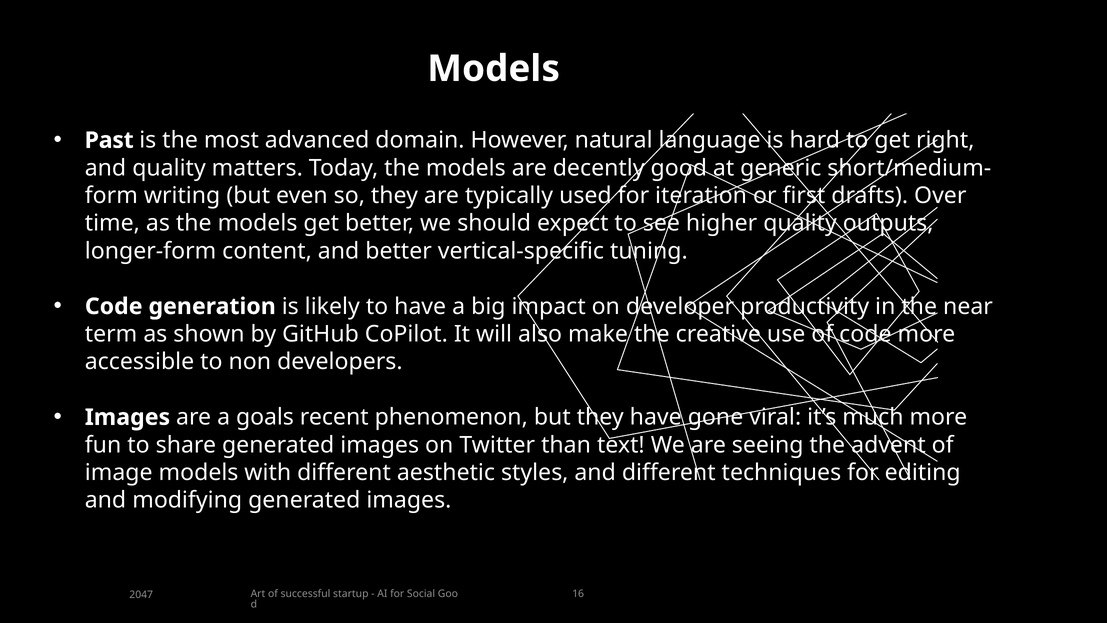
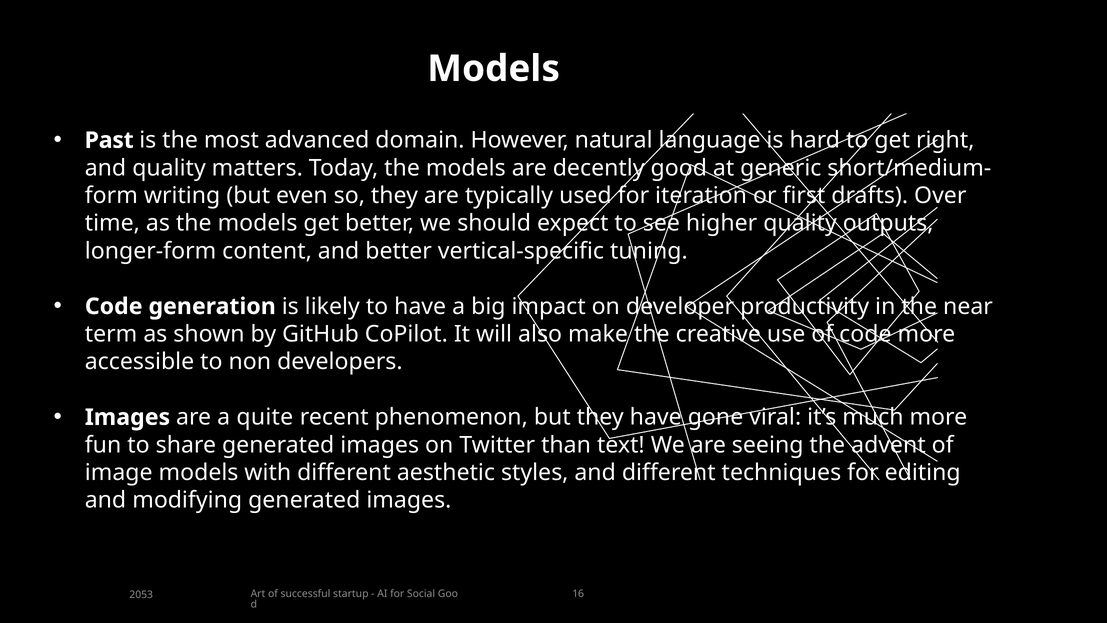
goals: goals -> quite
2047: 2047 -> 2053
